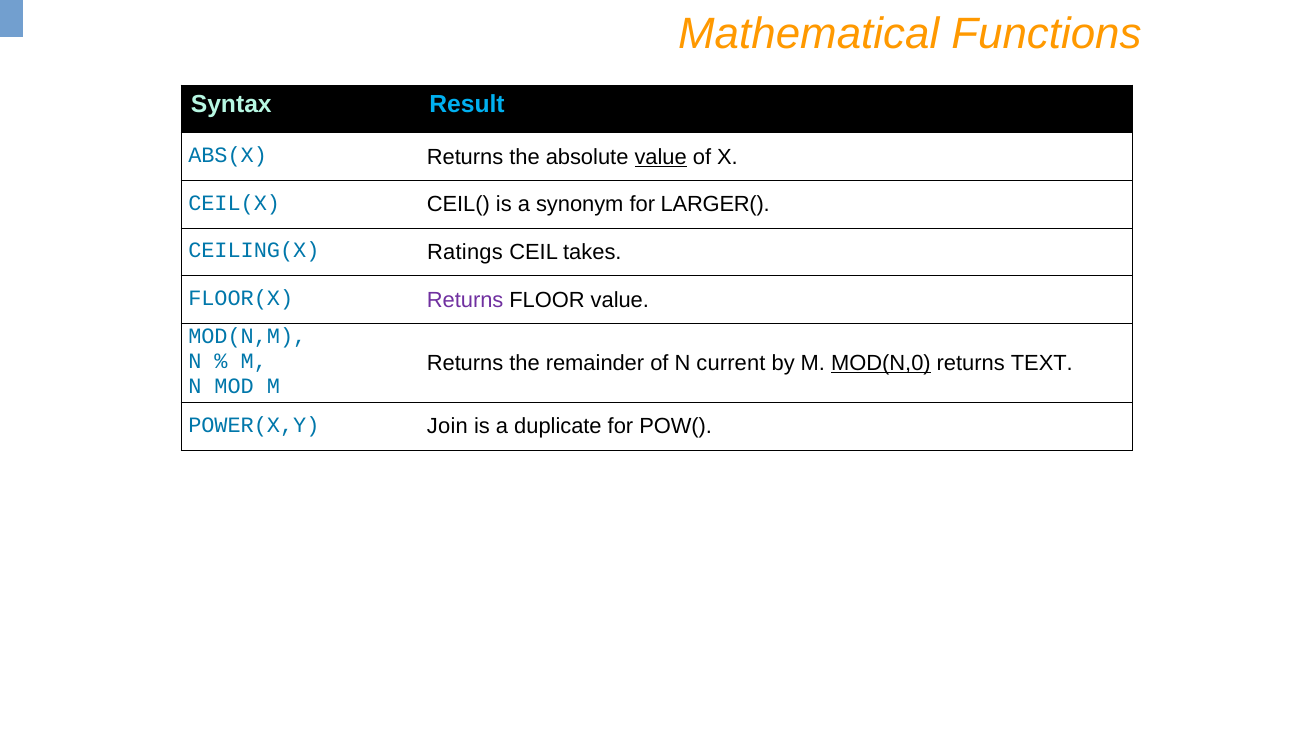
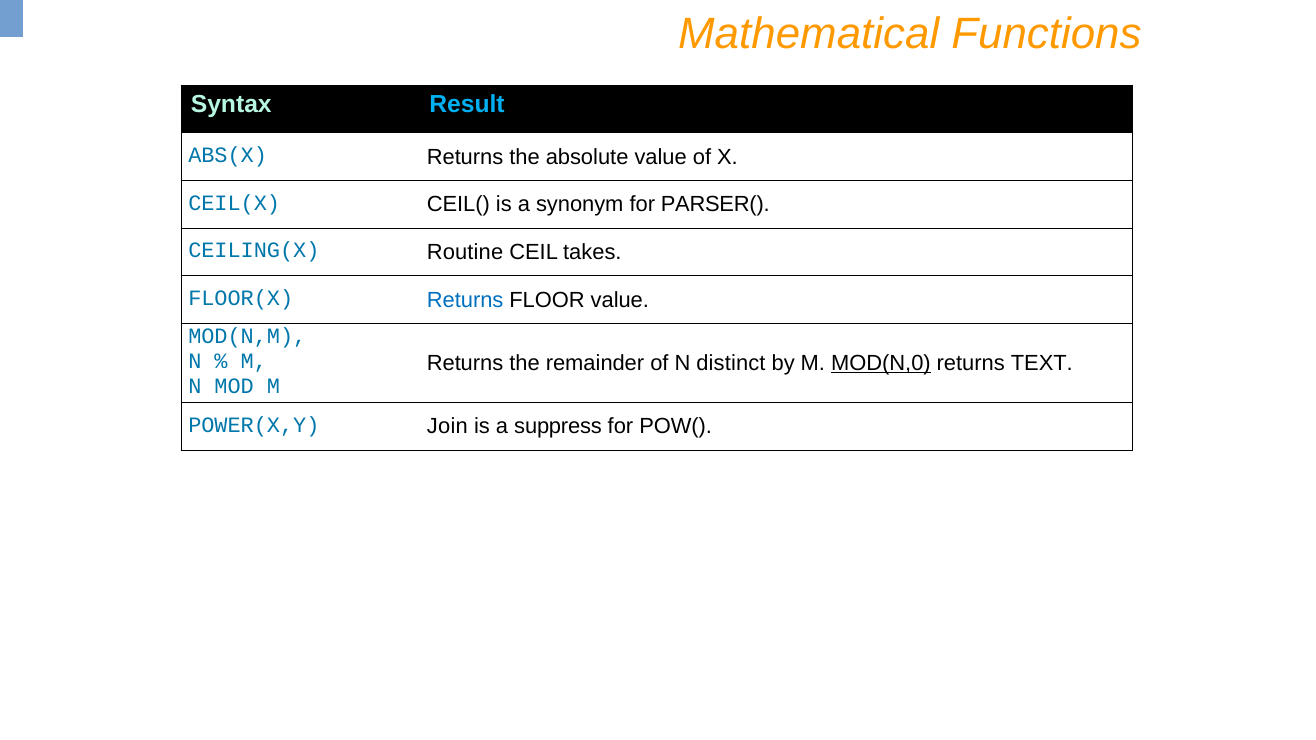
value at (661, 157) underline: present -> none
LARGER(: LARGER( -> PARSER(
Ratings: Ratings -> Routine
Returns at (465, 300) colour: purple -> blue
current: current -> distinct
duplicate: duplicate -> suppress
